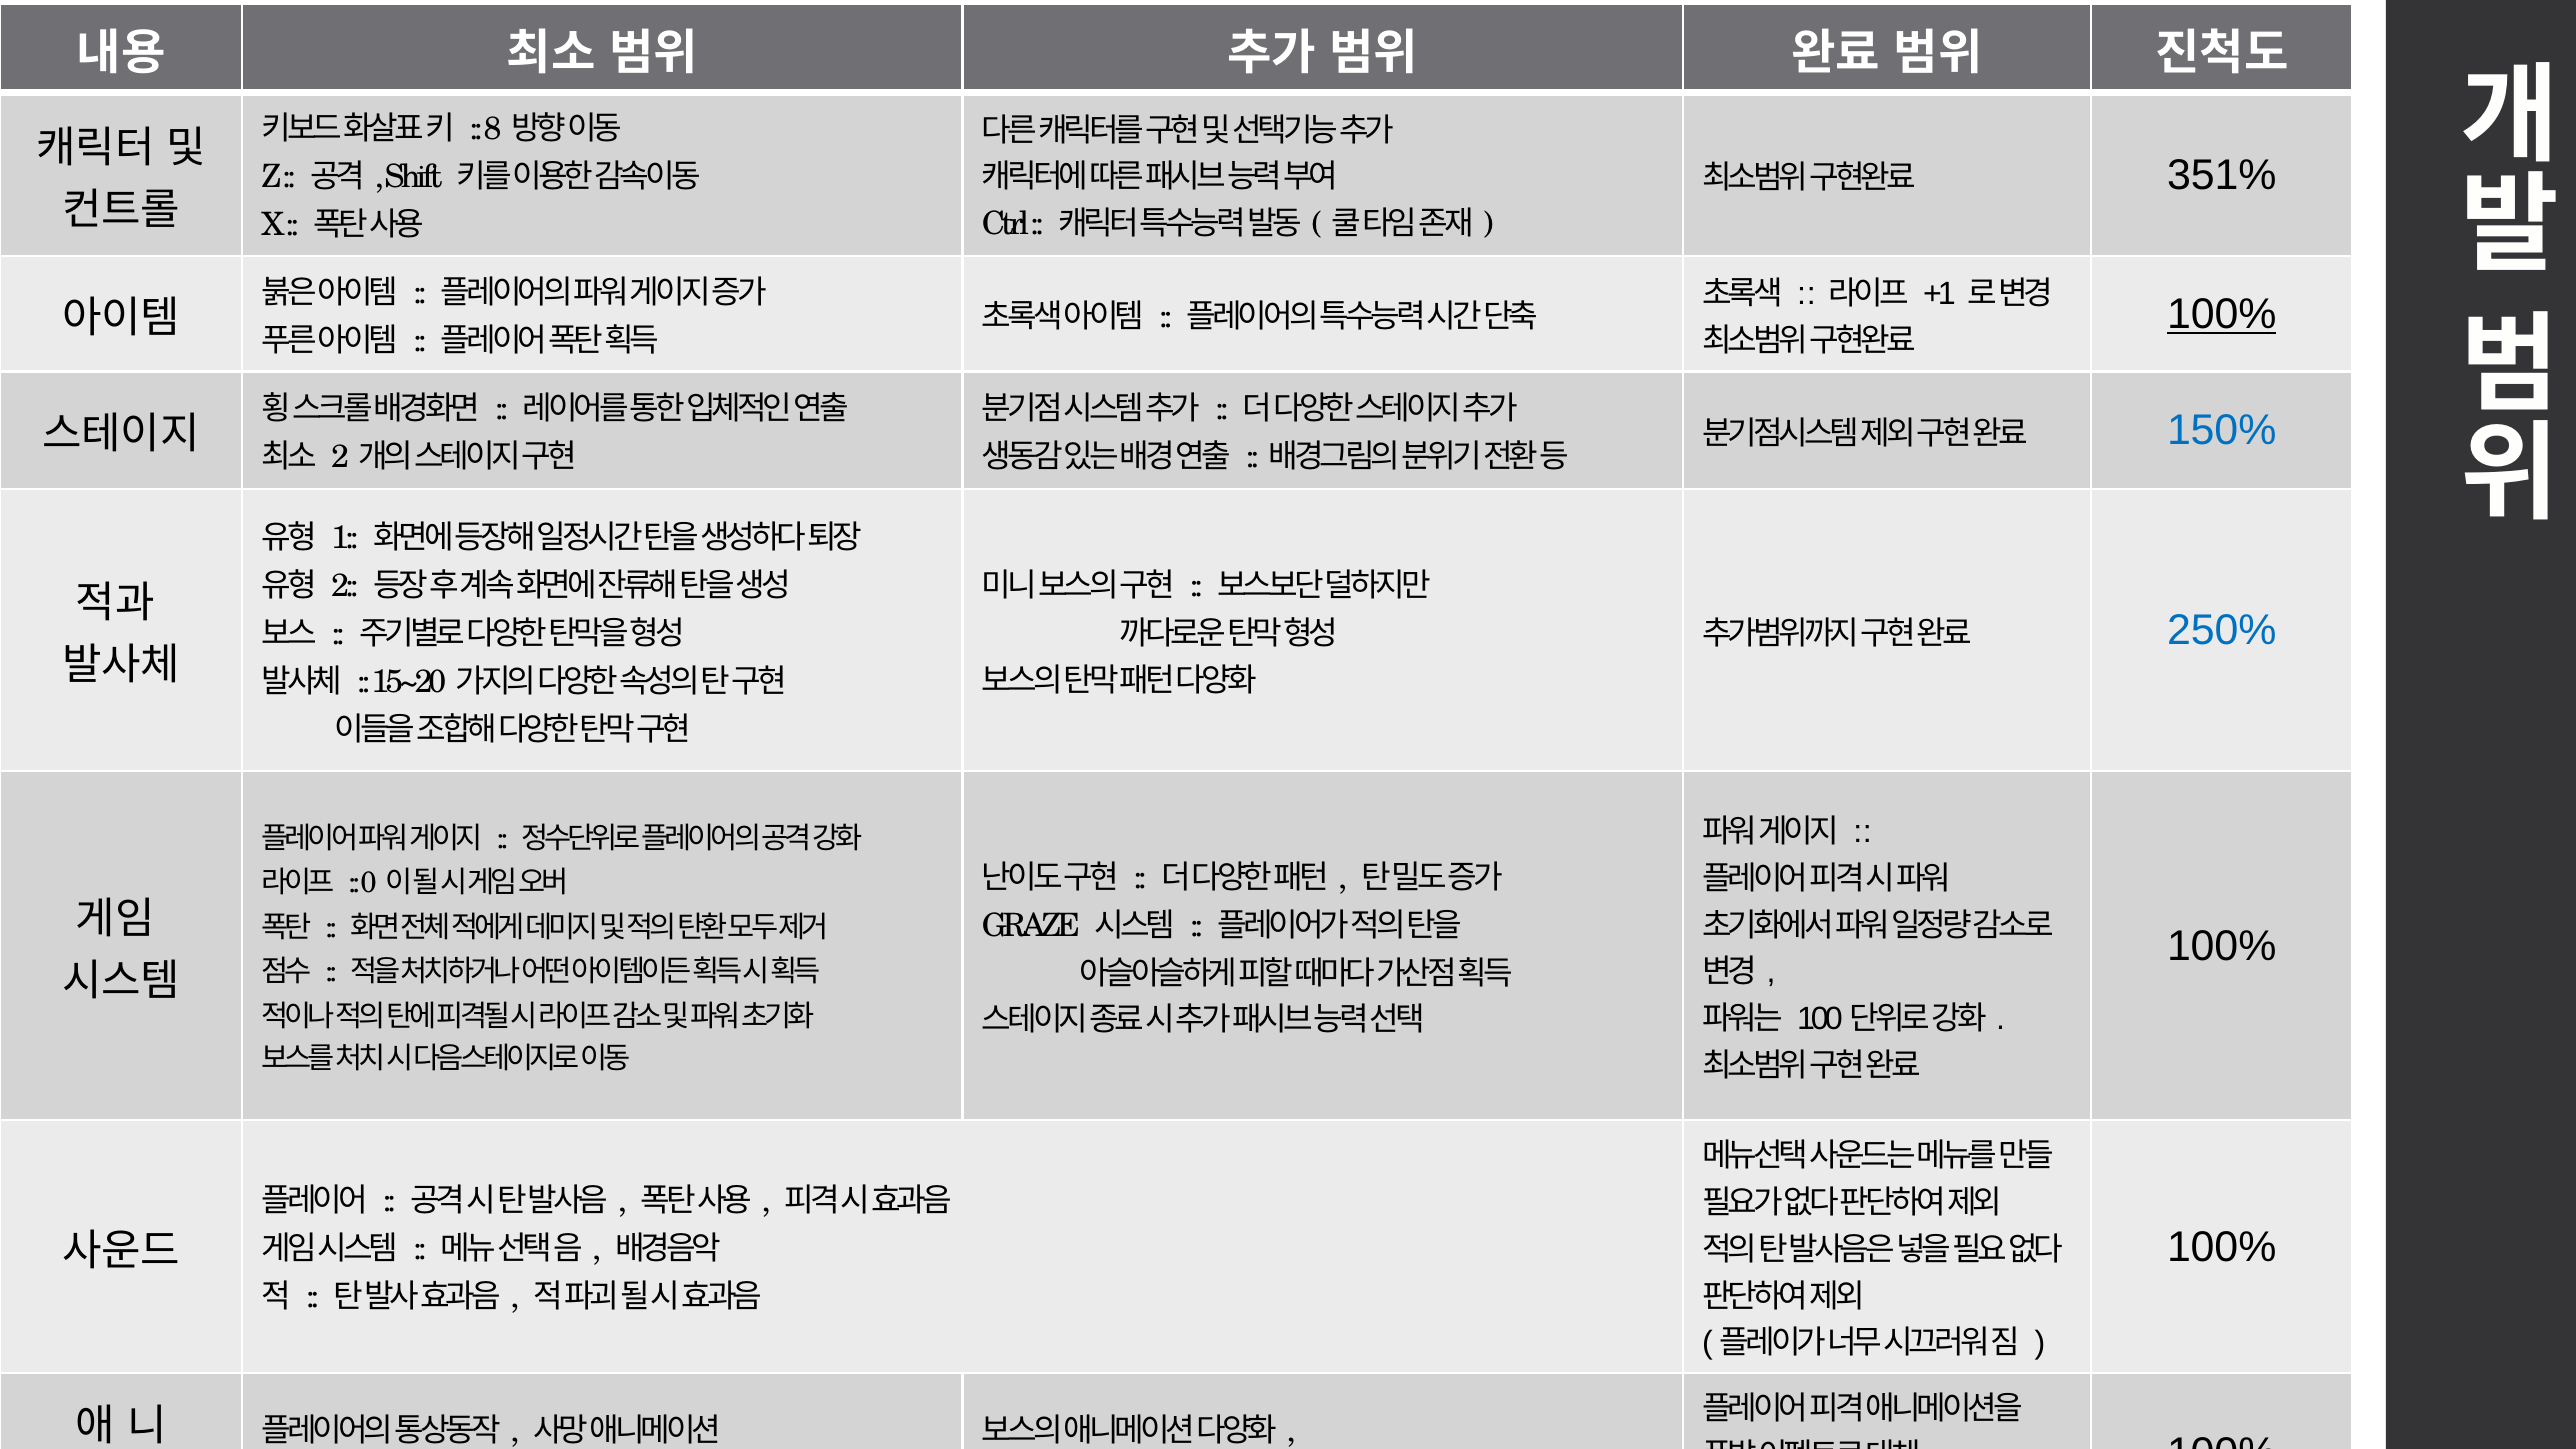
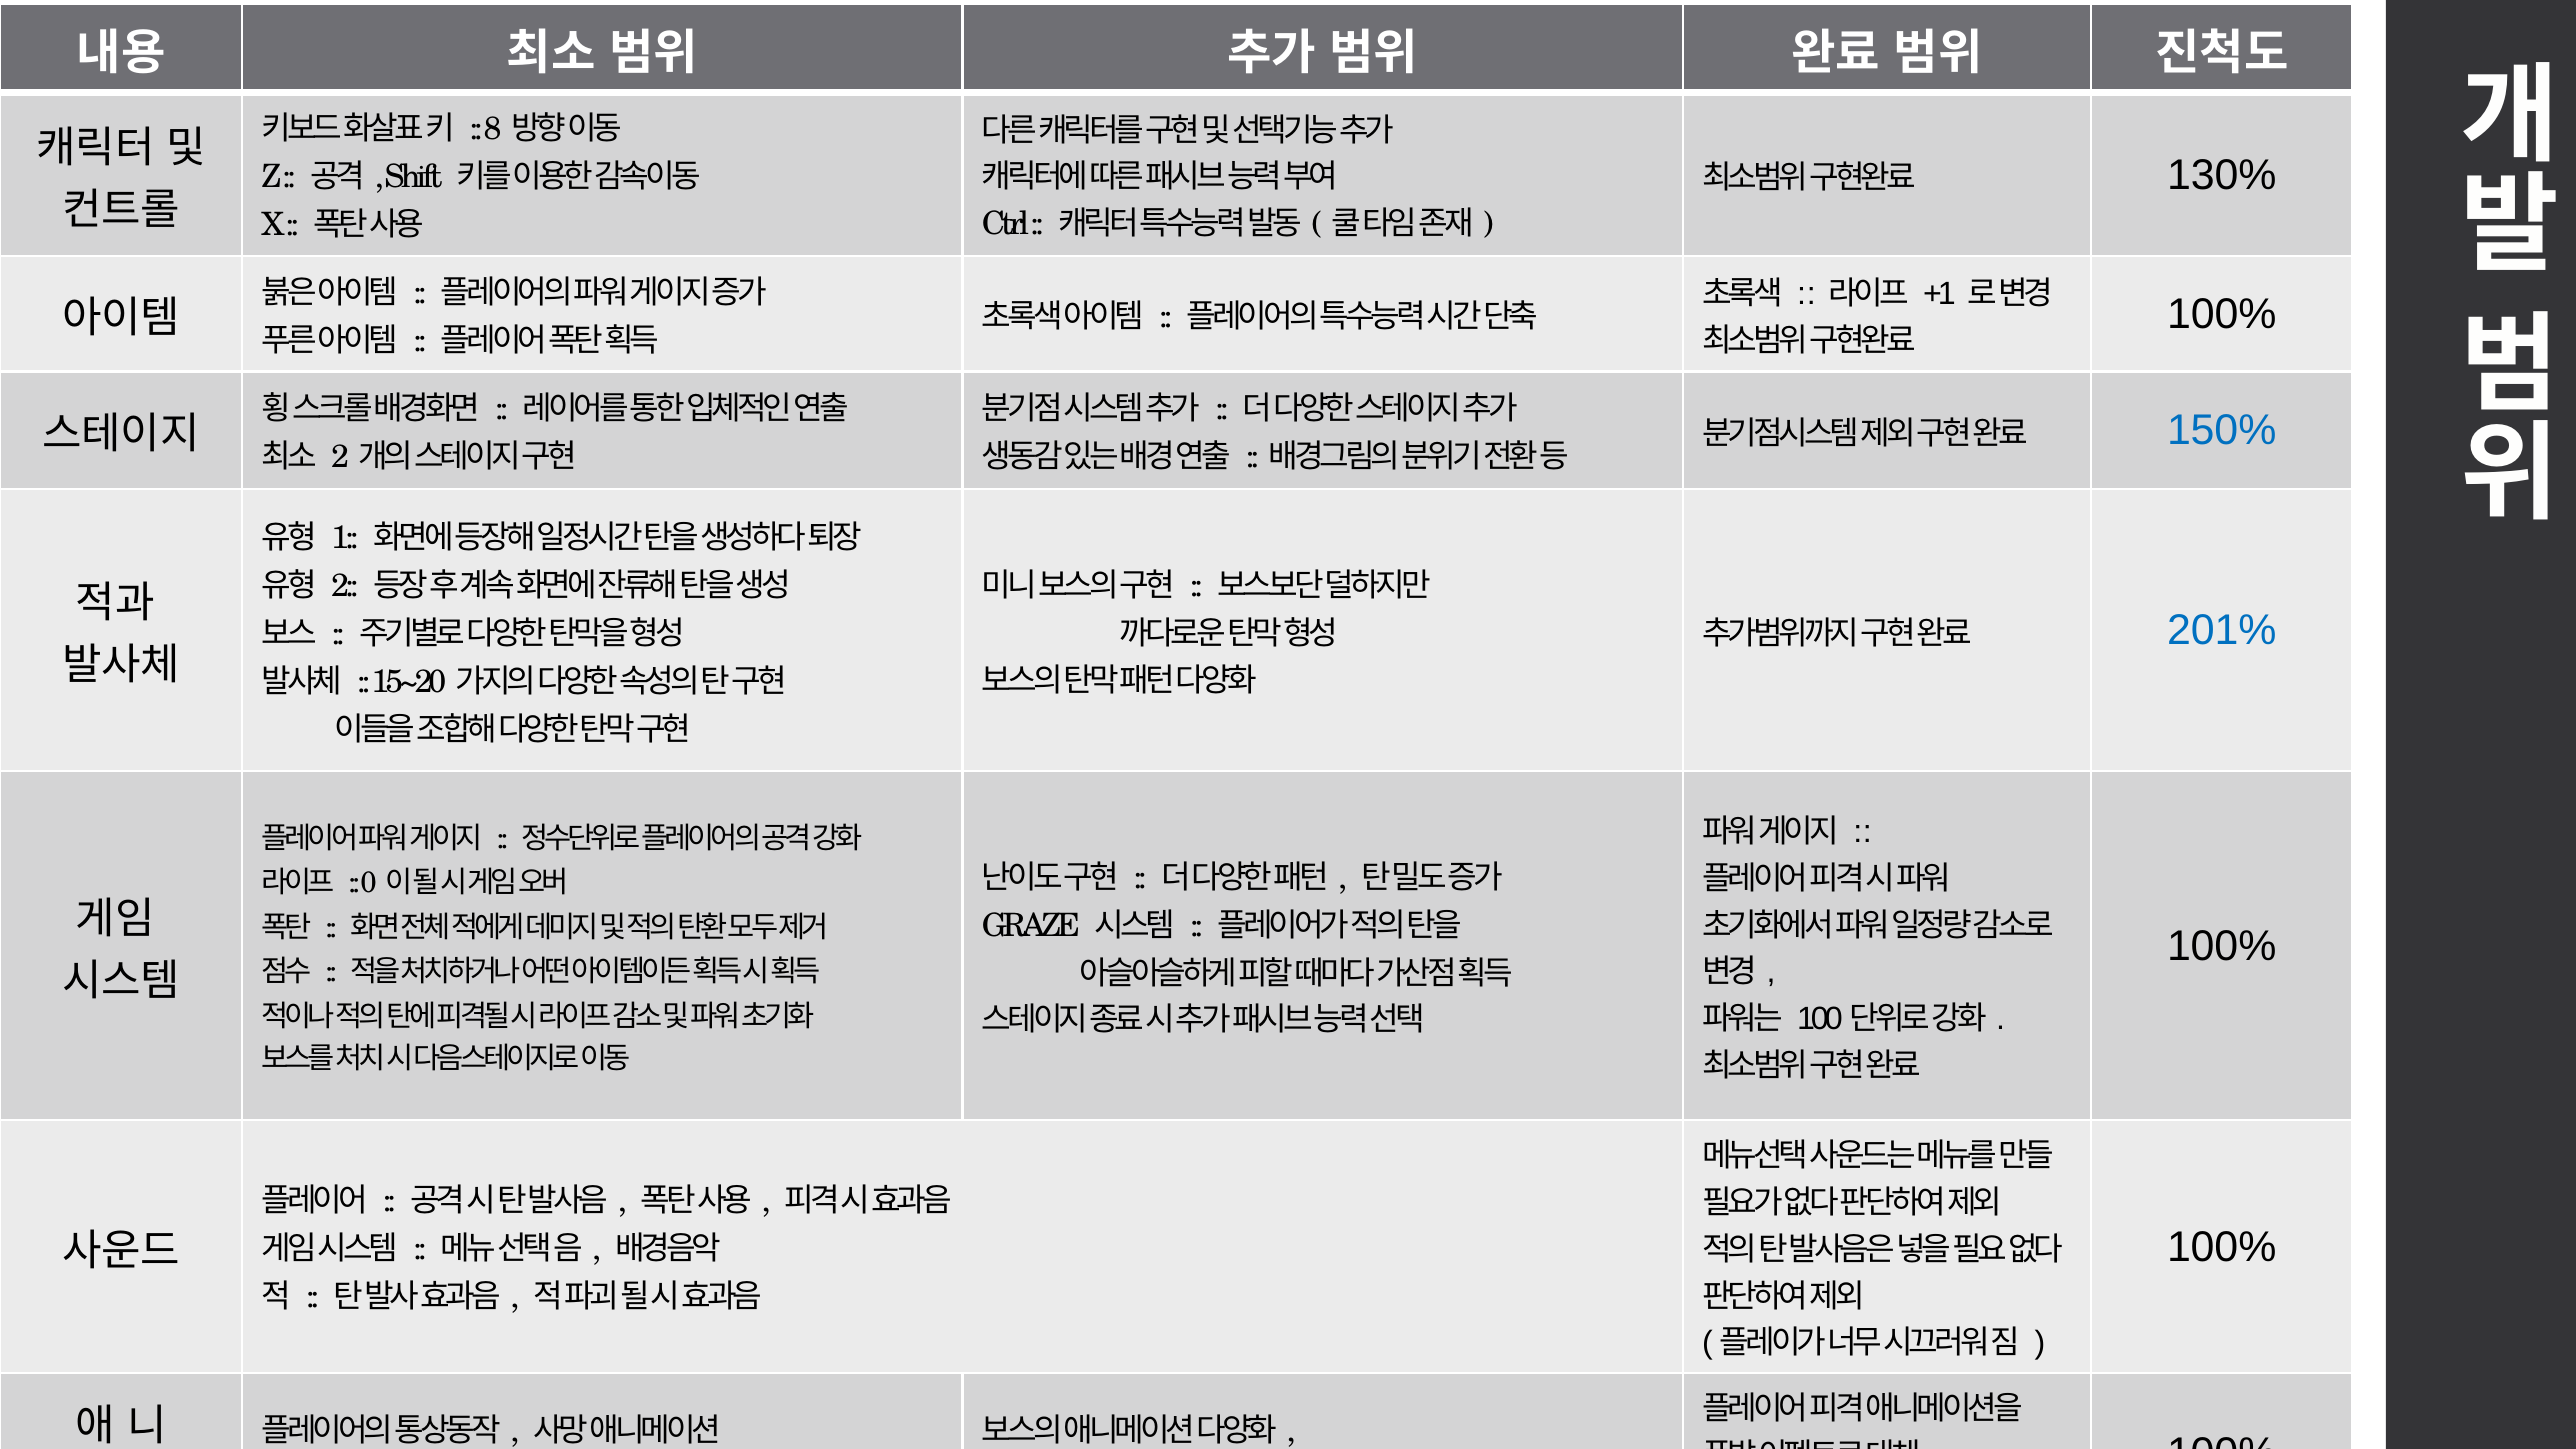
351%: 351% -> 130%
100% at (2222, 315) underline: present -> none
250%: 250% -> 201%
